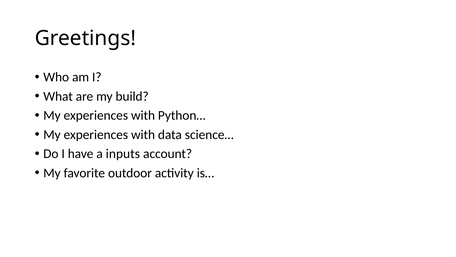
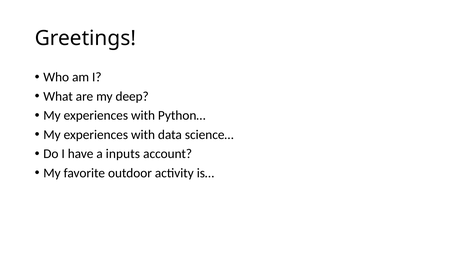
build: build -> deep
